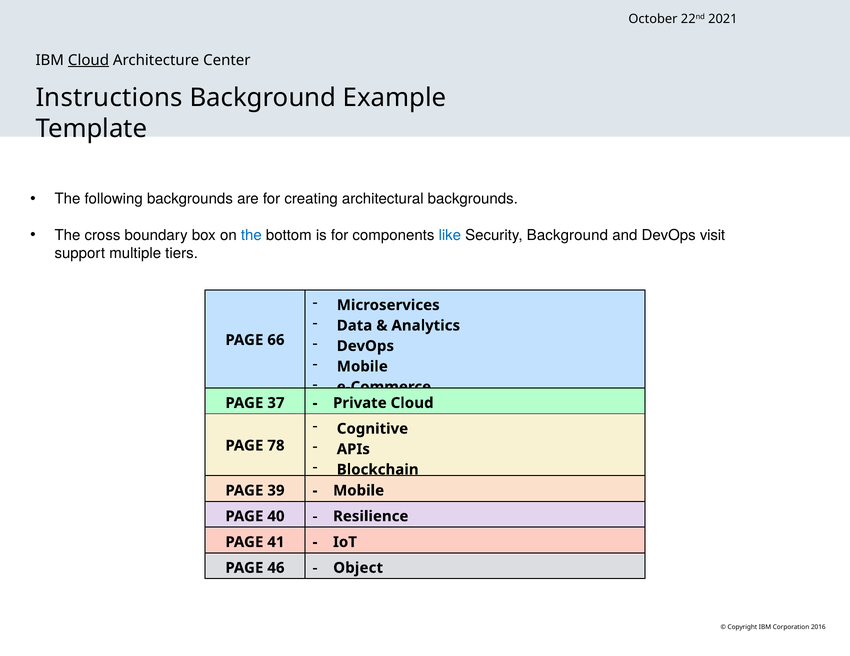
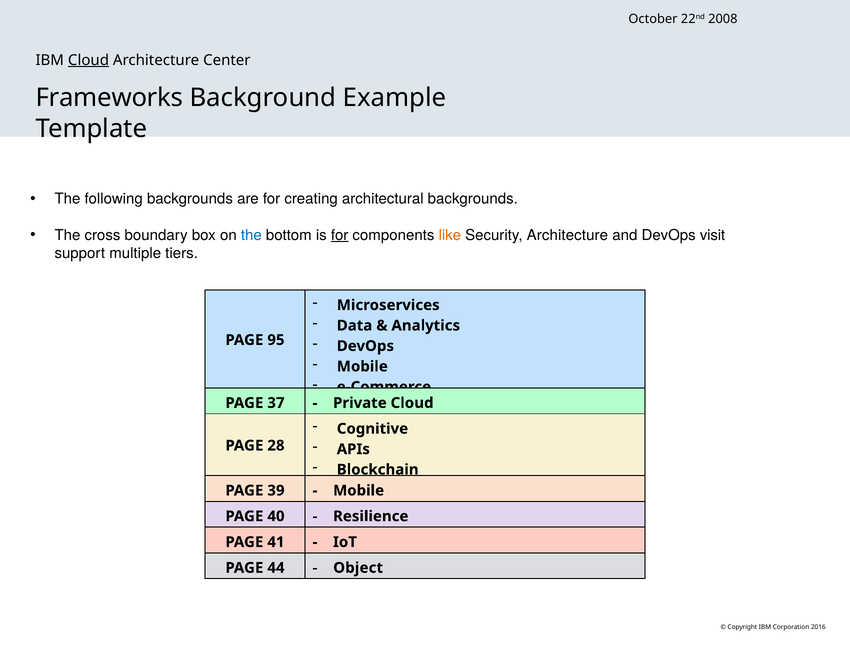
2021: 2021 -> 2008
Instructions: Instructions -> Frameworks
for at (340, 235) underline: none -> present
like colour: blue -> orange
Security Background: Background -> Architecture
66: 66 -> 95
78: 78 -> 28
46: 46 -> 44
